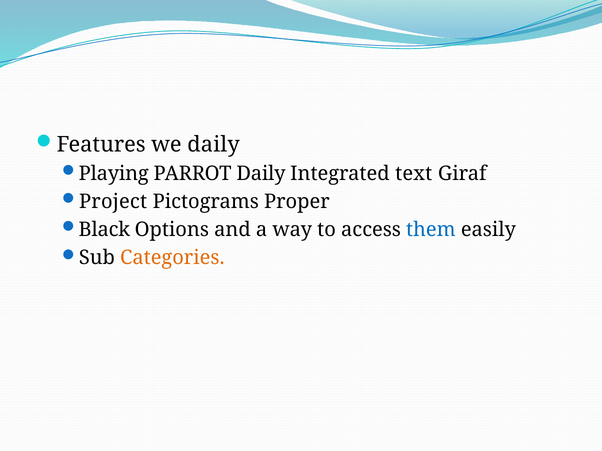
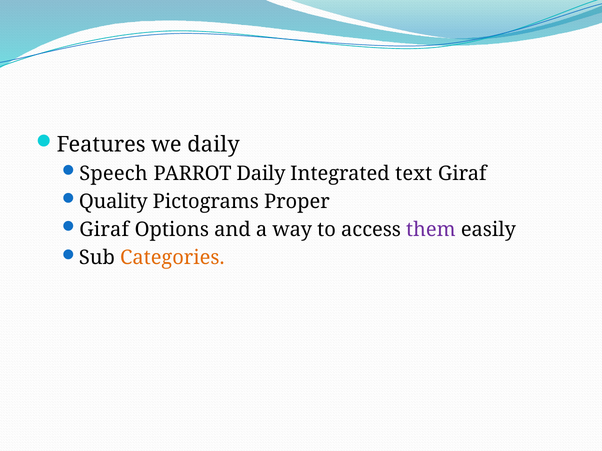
Playing: Playing -> Speech
Project: Project -> Quality
Black at (104, 230): Black -> Giraf
them colour: blue -> purple
